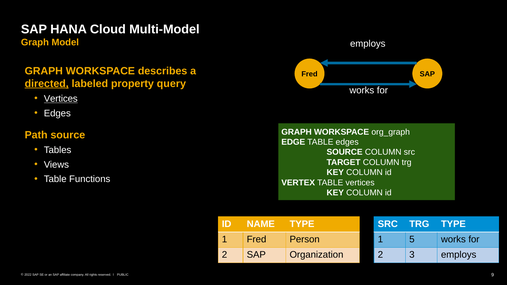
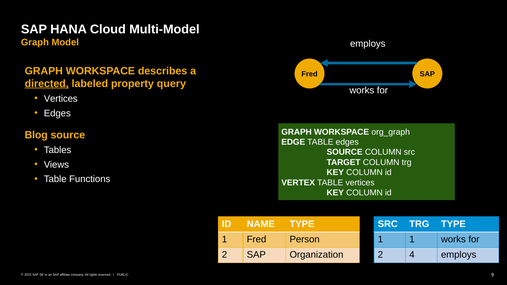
Vertices at (61, 99) underline: present -> none
Path: Path -> Blog
1 5: 5 -> 1
3: 3 -> 4
